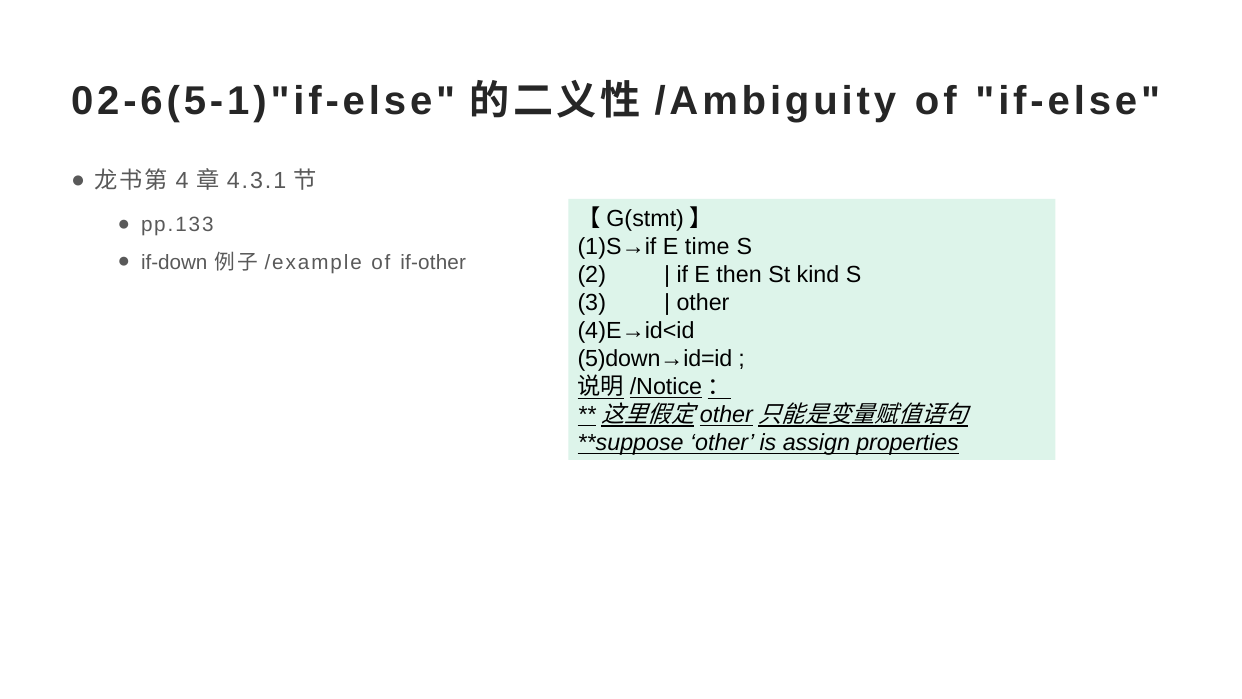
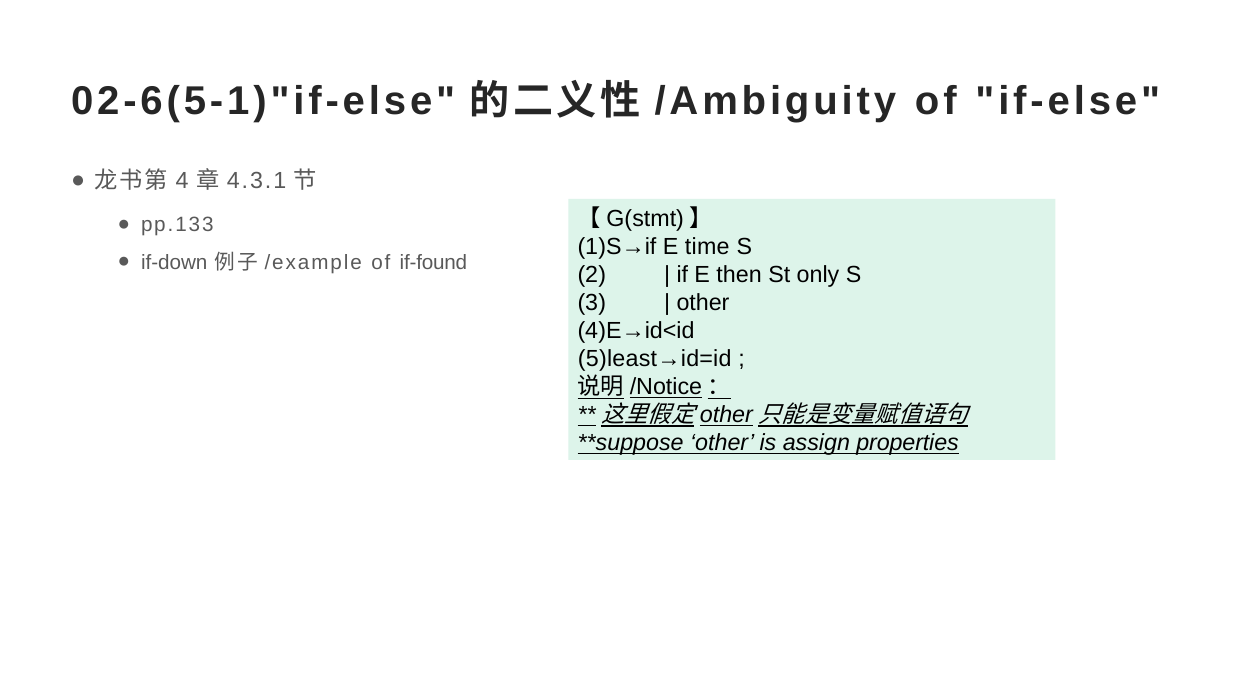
if-other: if-other -> if-found
kind: kind -> only
5)down→id=id: 5)down→id=id -> 5)least→id=id
